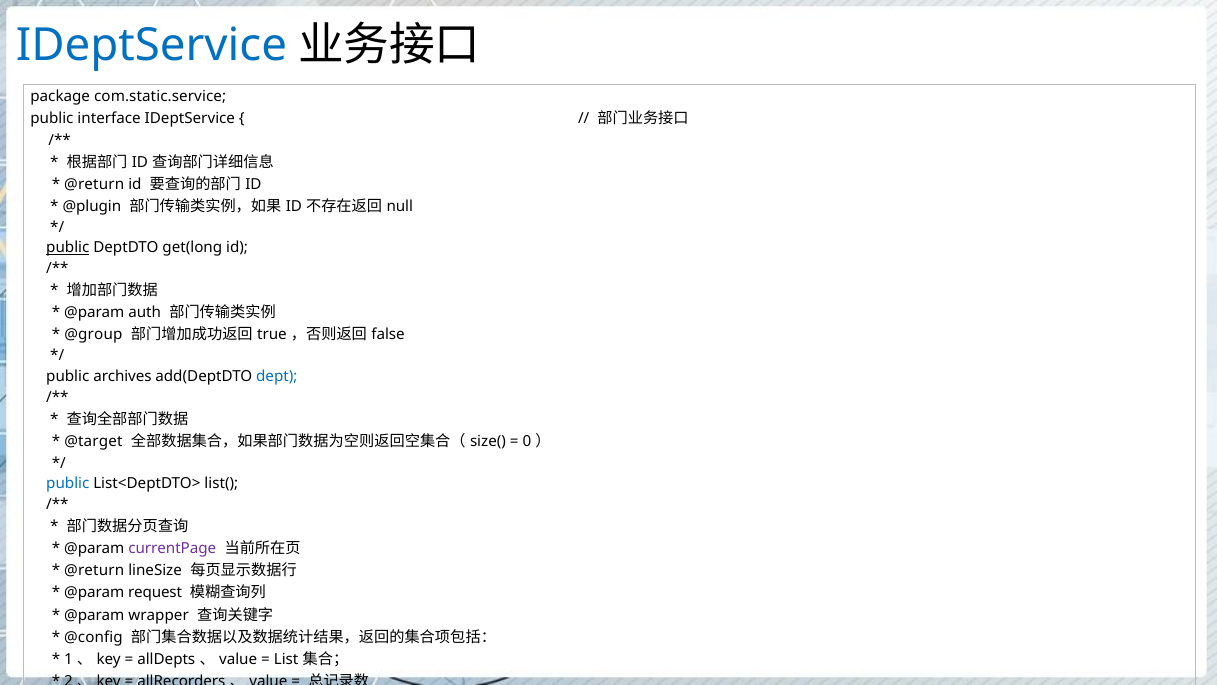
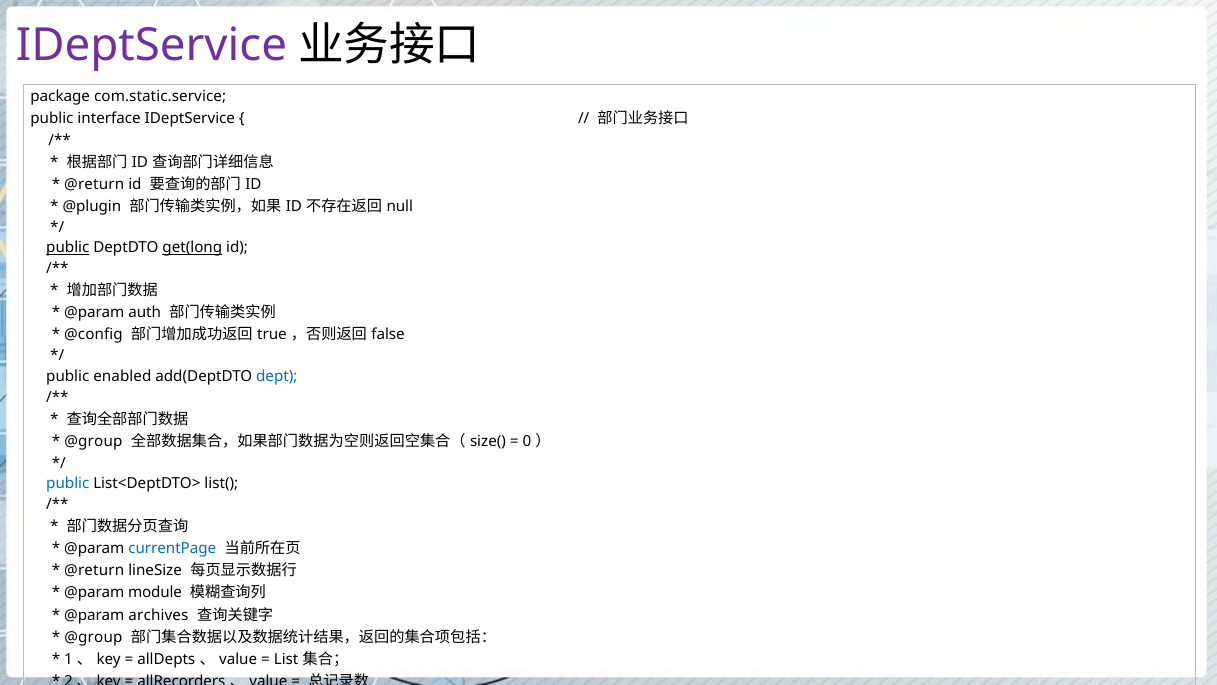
IDeptService at (151, 46) colour: blue -> purple
get(long underline: none -> present
@group: @group -> @config
archives: archives -> enabled
@target at (93, 441): @target -> @group
currentPage at (172, 548) colour: purple -> blue
request: request -> module
wrapper: wrapper -> archives
@config at (93, 637): @config -> @group
